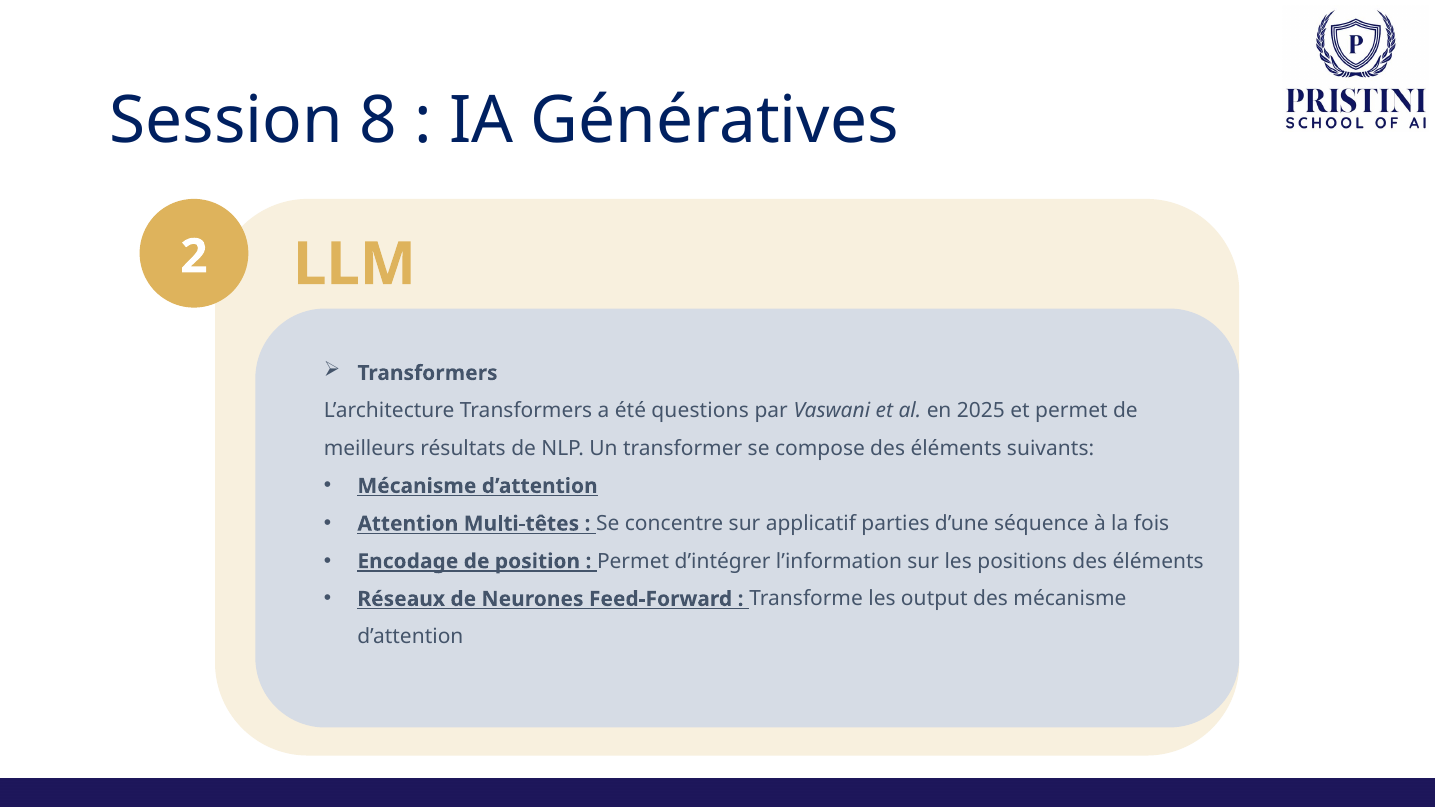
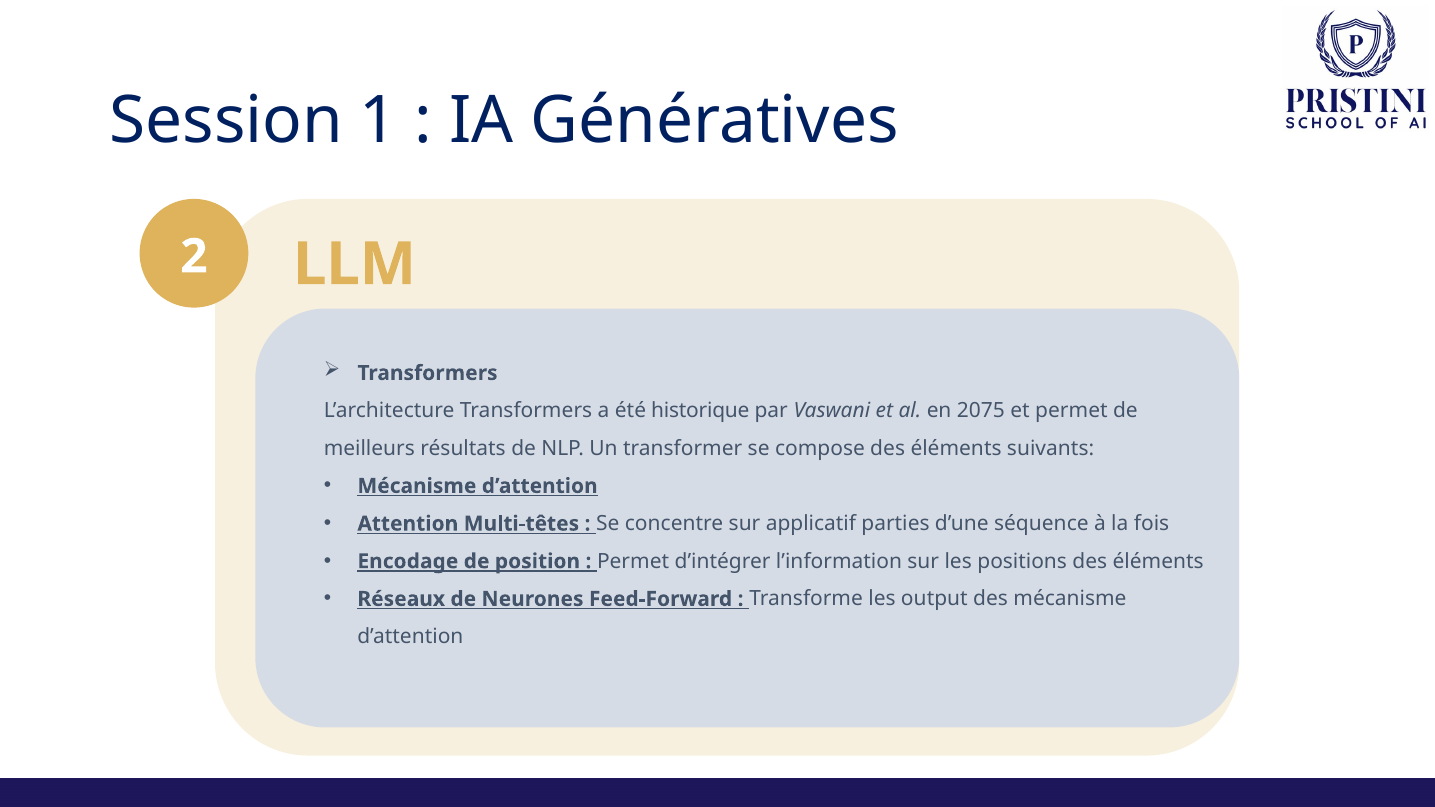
8: 8 -> 1
questions: questions -> historique
2025: 2025 -> 2075
